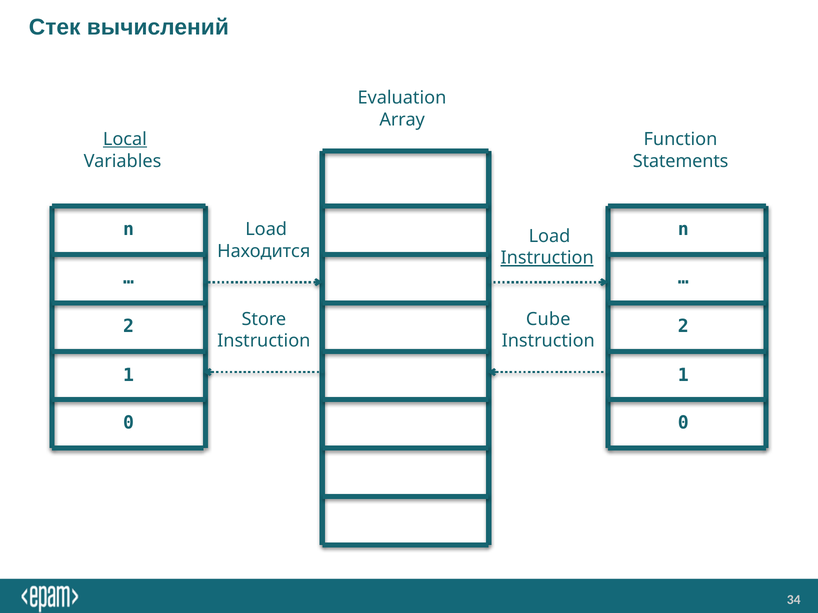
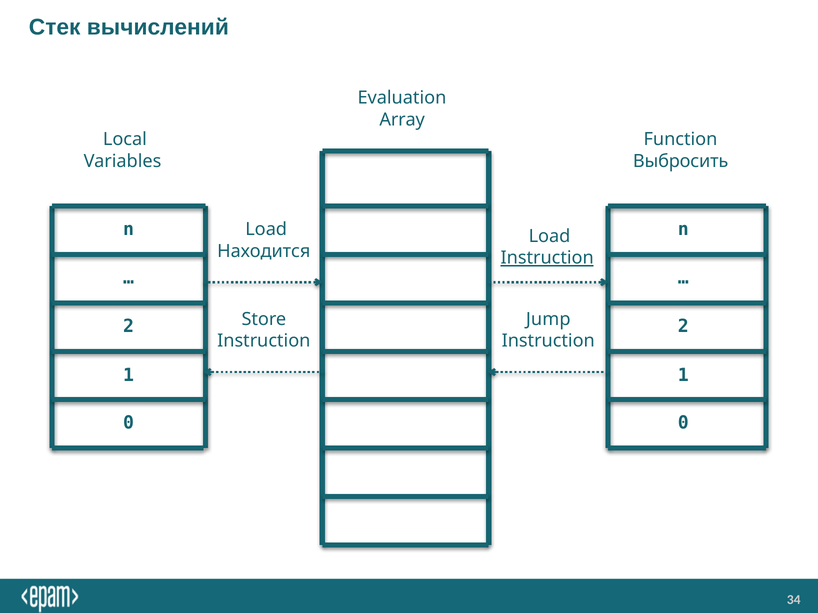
Local underline: present -> none
Statements: Statements -> Выбросить
Cube: Cube -> Jump
